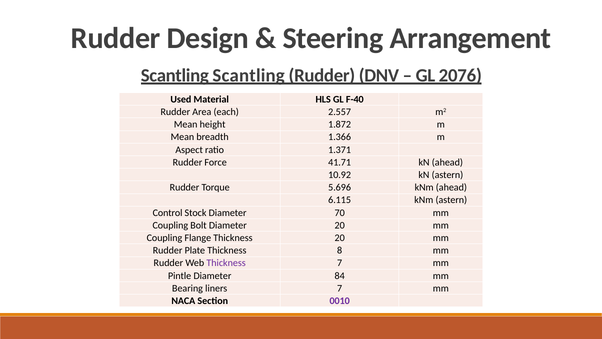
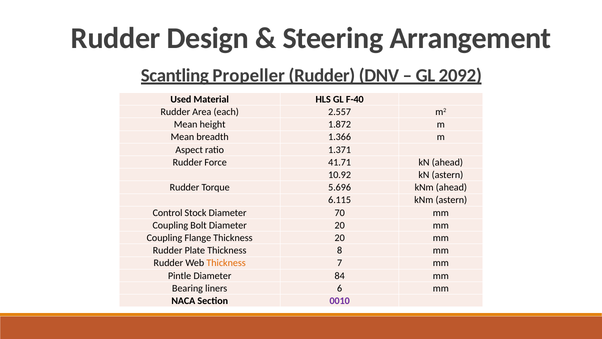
Scantling Scantling: Scantling -> Propeller
2076: 2076 -> 2092
Thickness at (226, 263) colour: purple -> orange
liners 7: 7 -> 6
